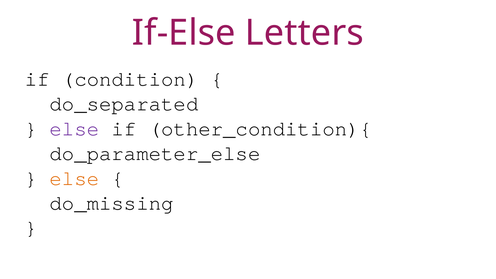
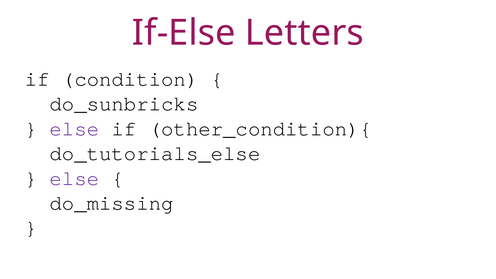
do_separated: do_separated -> do_sunbricks
do_parameter_else: do_parameter_else -> do_tutorials_else
else at (74, 178) colour: orange -> purple
